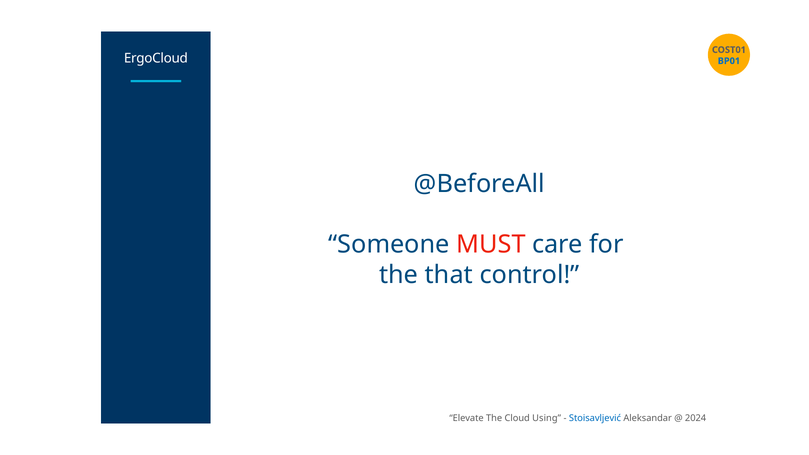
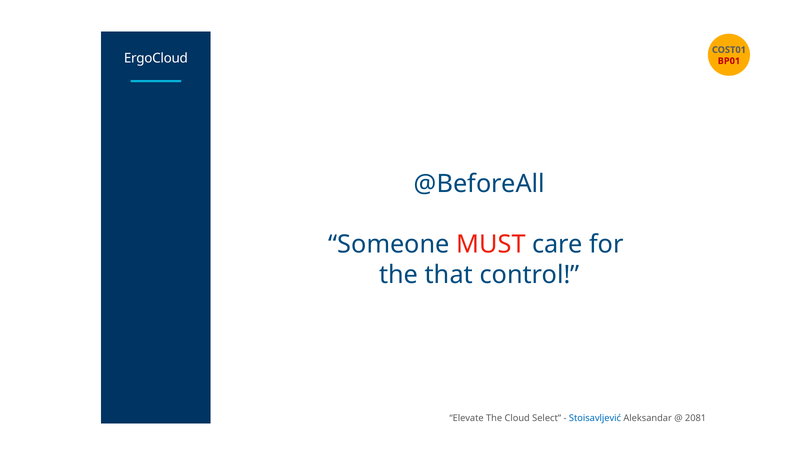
BP01 colour: blue -> red
Using: Using -> Select
2024: 2024 -> 2081
